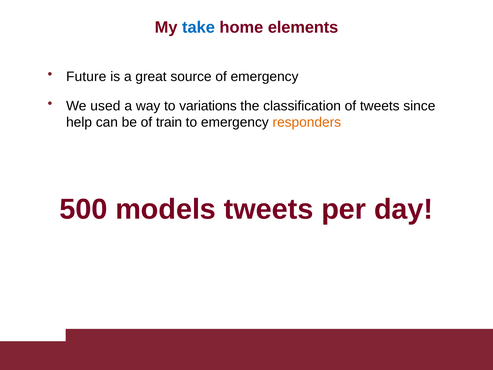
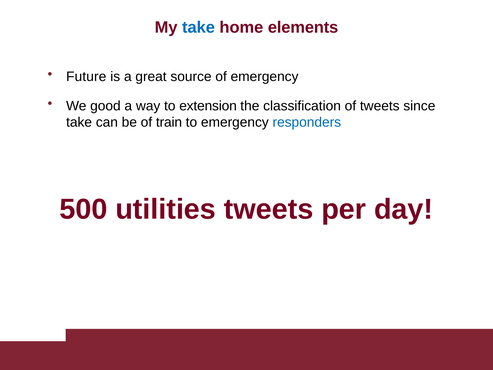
used: used -> good
variations: variations -> extension
help at (79, 122): help -> take
responders colour: orange -> blue
models: models -> utilities
